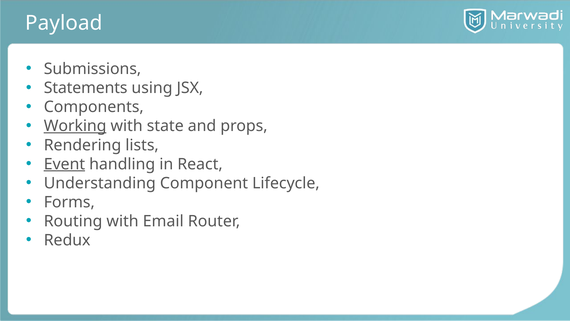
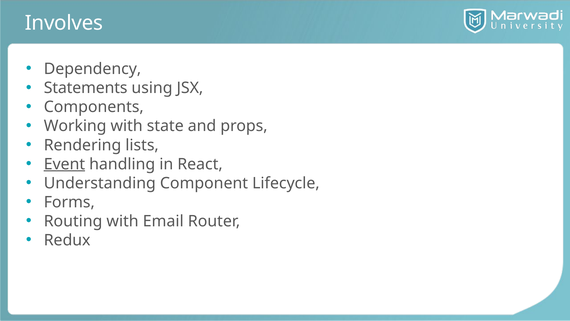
Payload: Payload -> Involves
Submissions: Submissions -> Dependency
Working underline: present -> none
